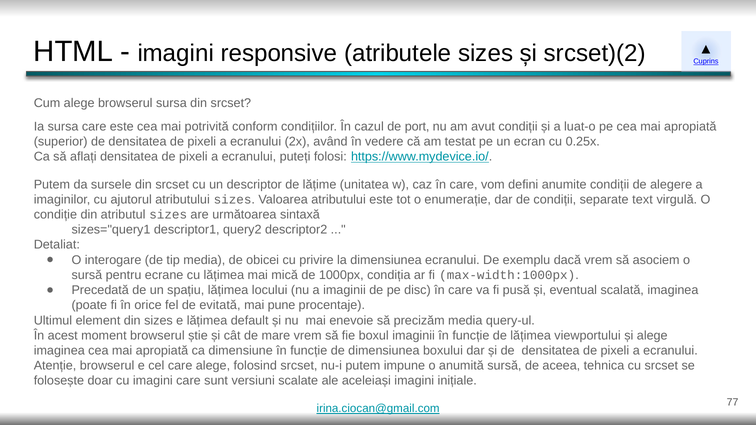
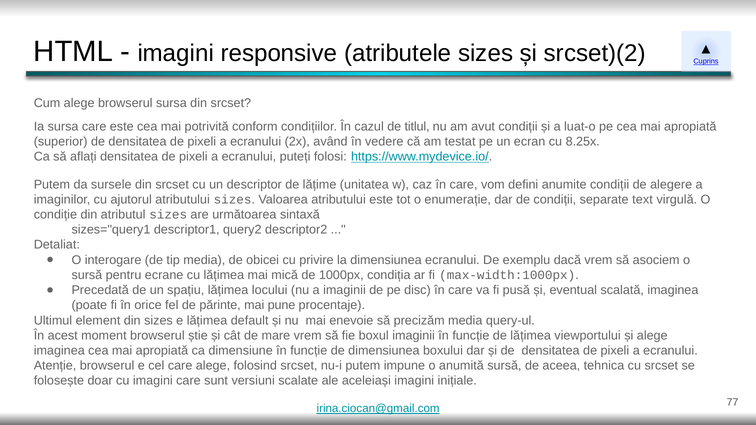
port: port -> titlul
0.25x: 0.25x -> 8.25x
evitată: evitată -> părinte
